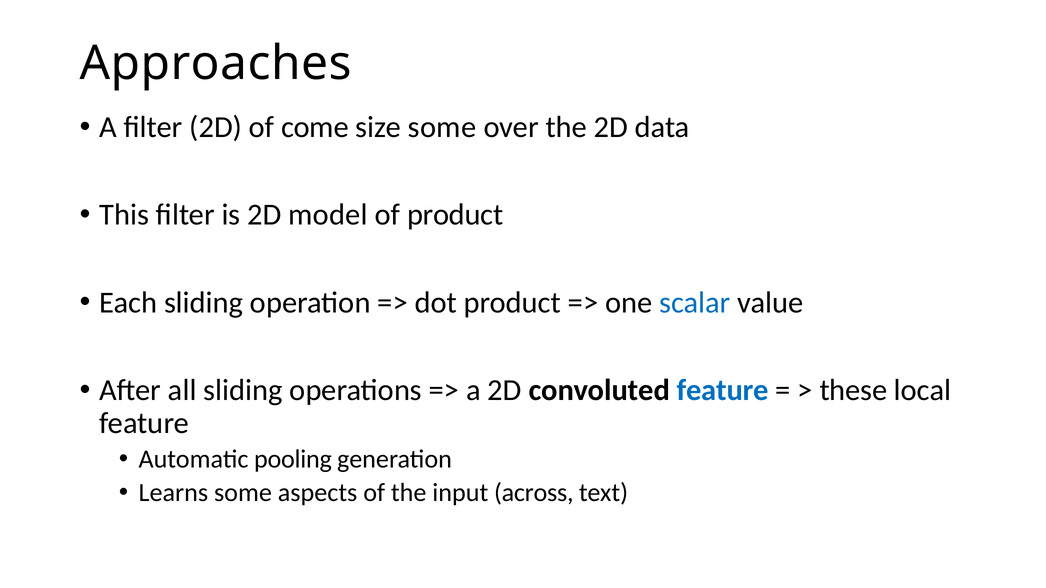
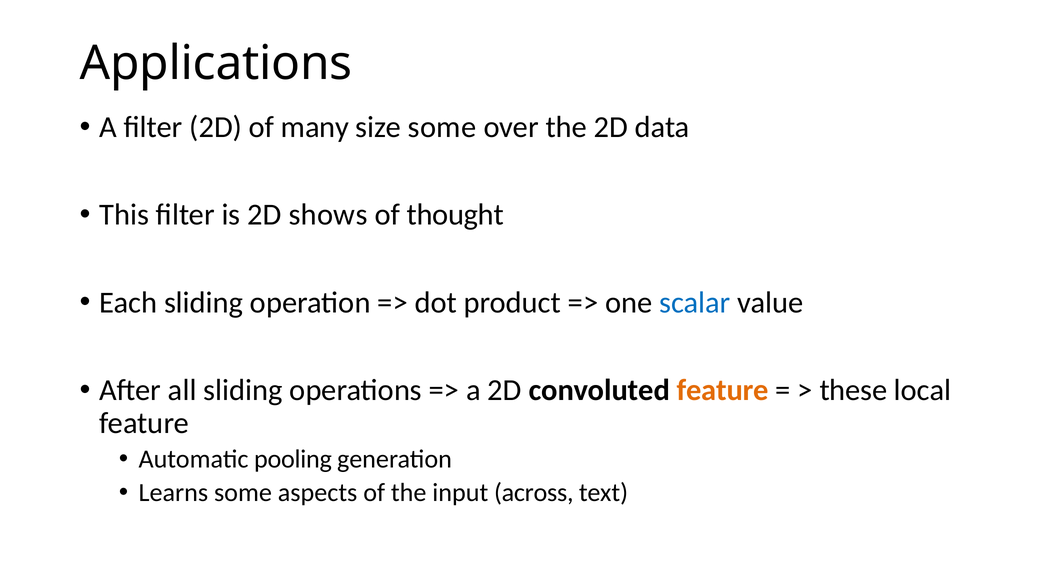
Approaches: Approaches -> Applications
come: come -> many
model: model -> shows
of product: product -> thought
feature at (723, 390) colour: blue -> orange
